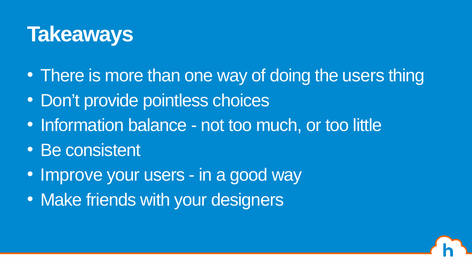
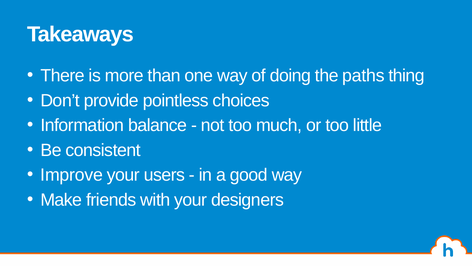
the users: users -> paths
